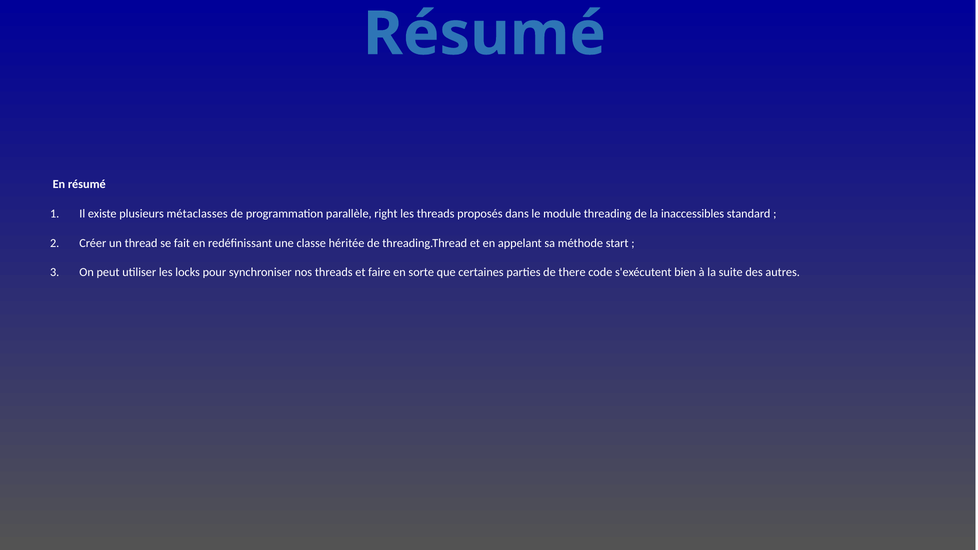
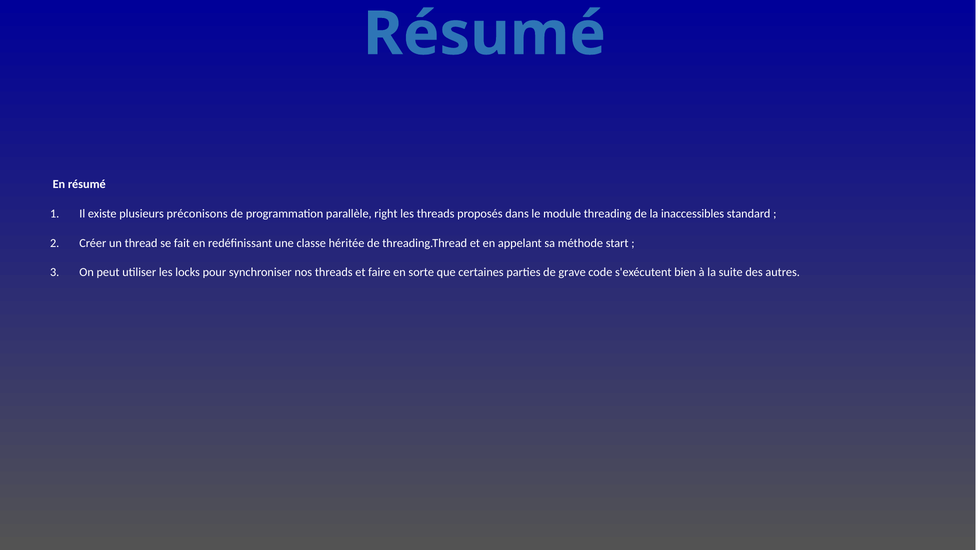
métaclasses: métaclasses -> préconisons
there: there -> grave
